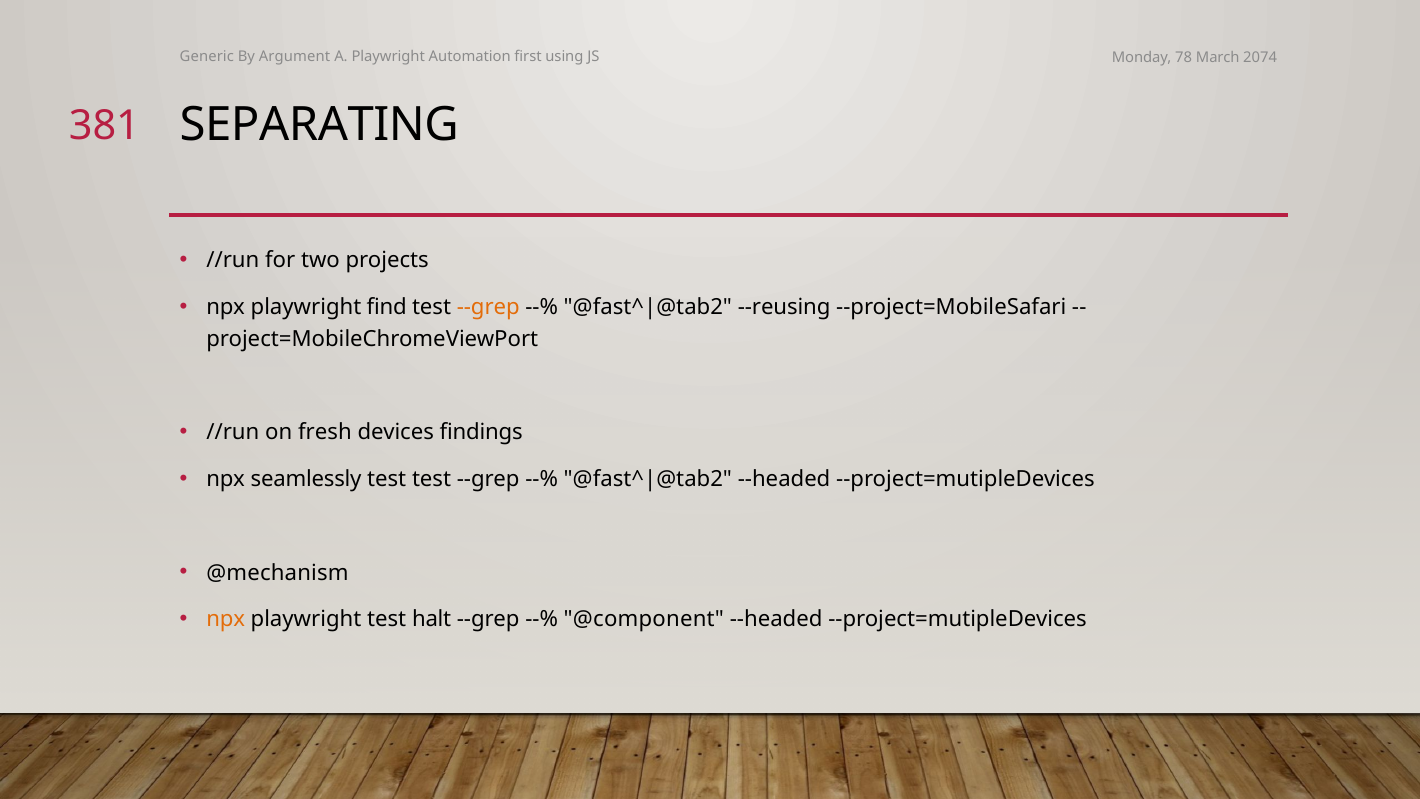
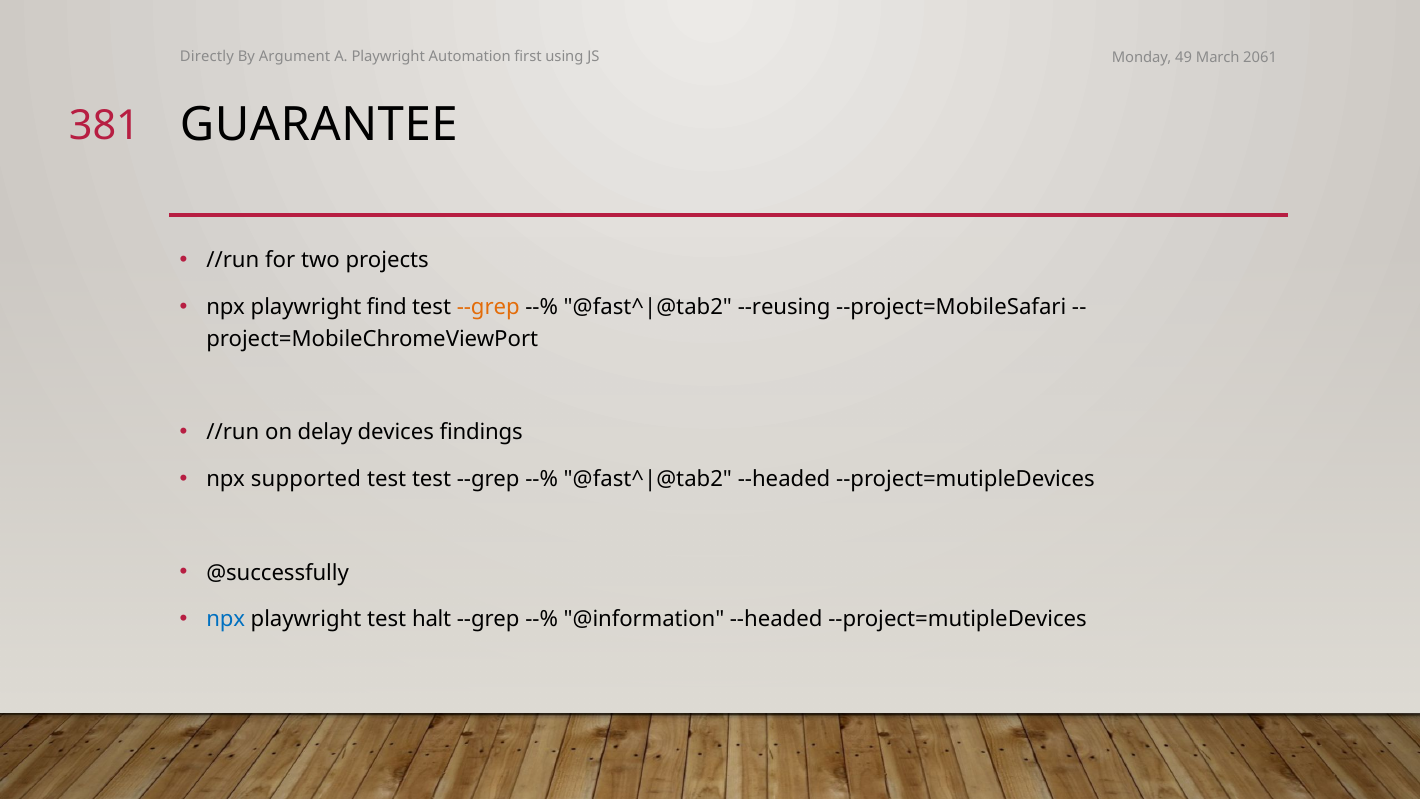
Generic: Generic -> Directly
78: 78 -> 49
2074: 2074 -> 2061
SEPARATING: SEPARATING -> GUARANTEE
fresh: fresh -> delay
seamlessly: seamlessly -> supported
@mechanism: @mechanism -> @successfully
npx at (226, 619) colour: orange -> blue
@component: @component -> @information
